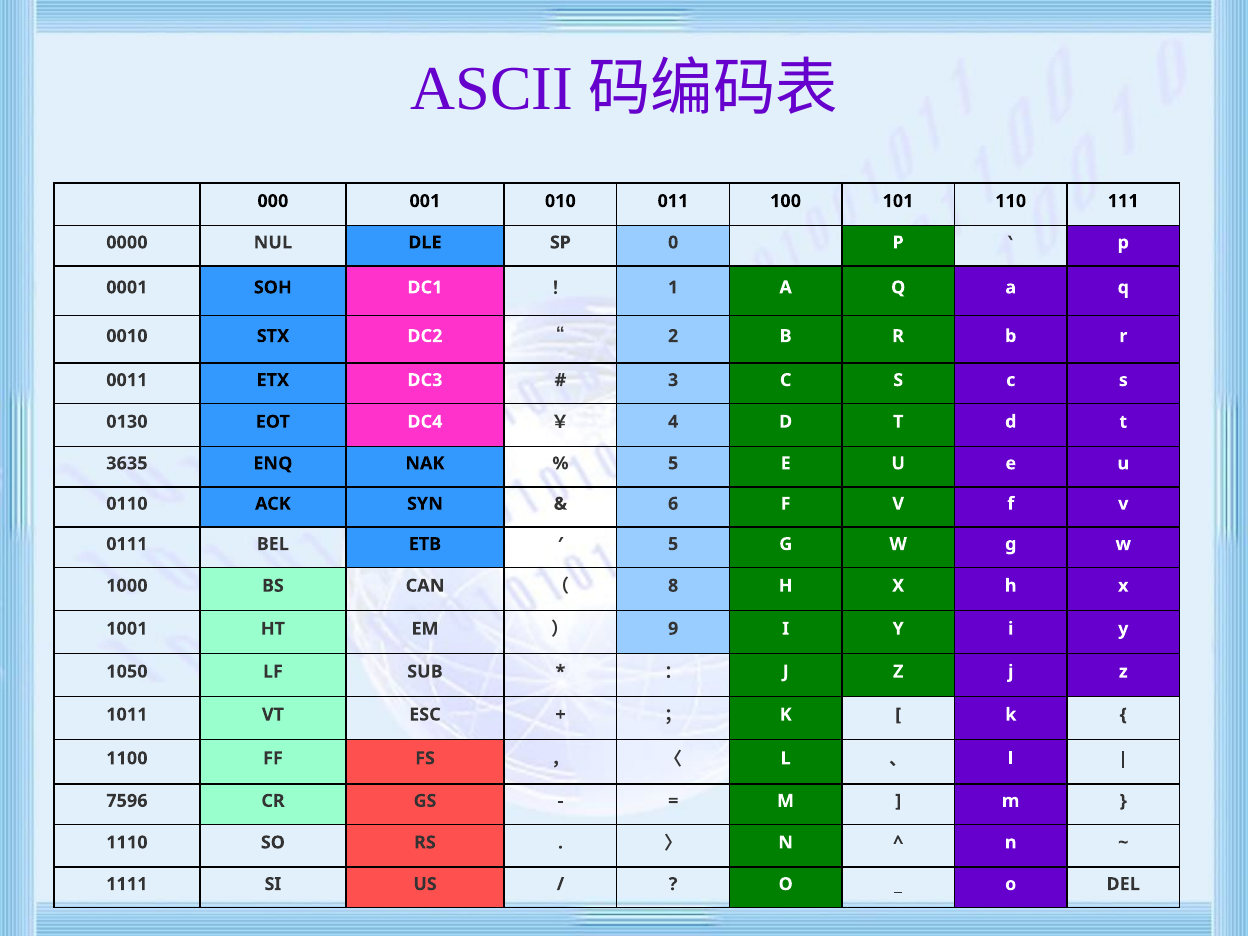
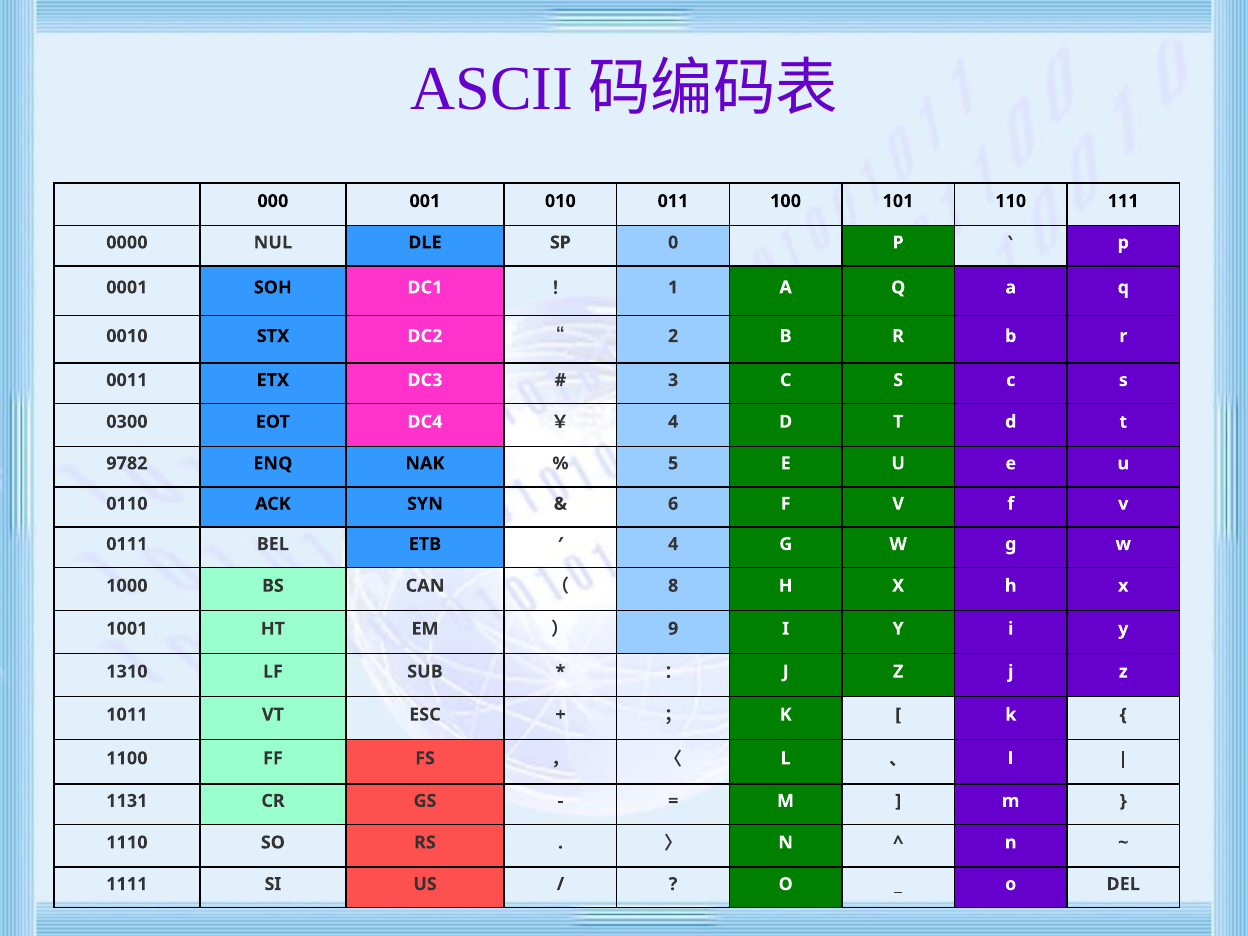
0130: 0130 -> 0300
3635: 3635 -> 9782
5 at (673, 544): 5 -> 4
1050: 1050 -> 1310
7596: 7596 -> 1131
